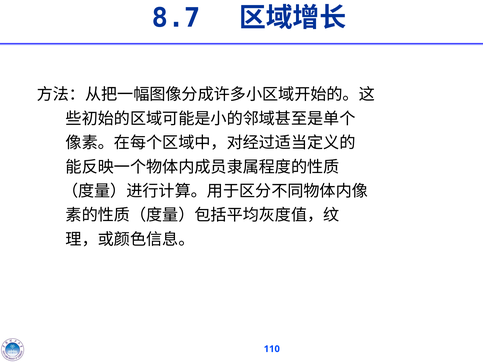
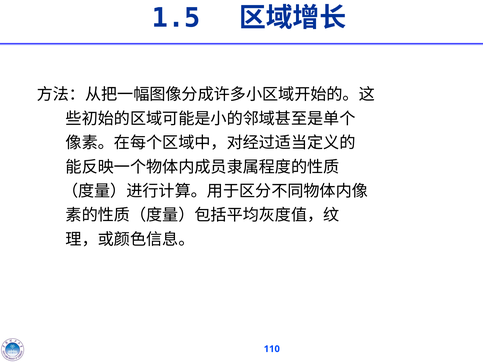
8.7: 8.7 -> 1.5
